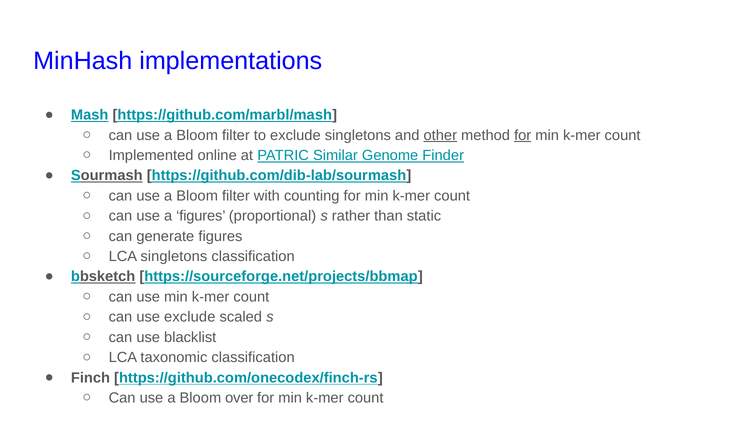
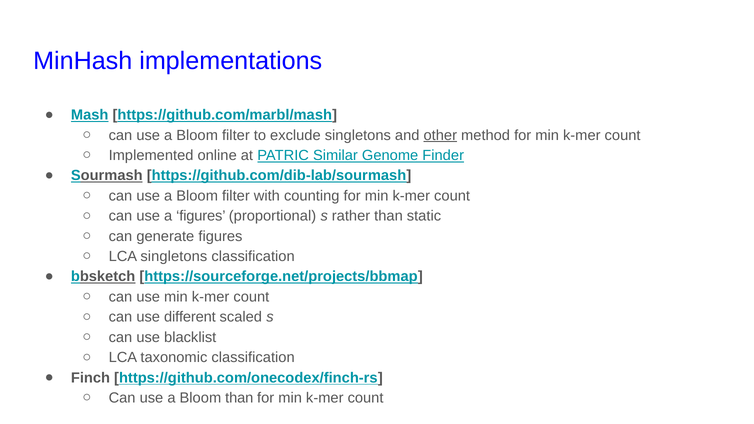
for at (523, 135) underline: present -> none
use exclude: exclude -> different
Bloom over: over -> than
